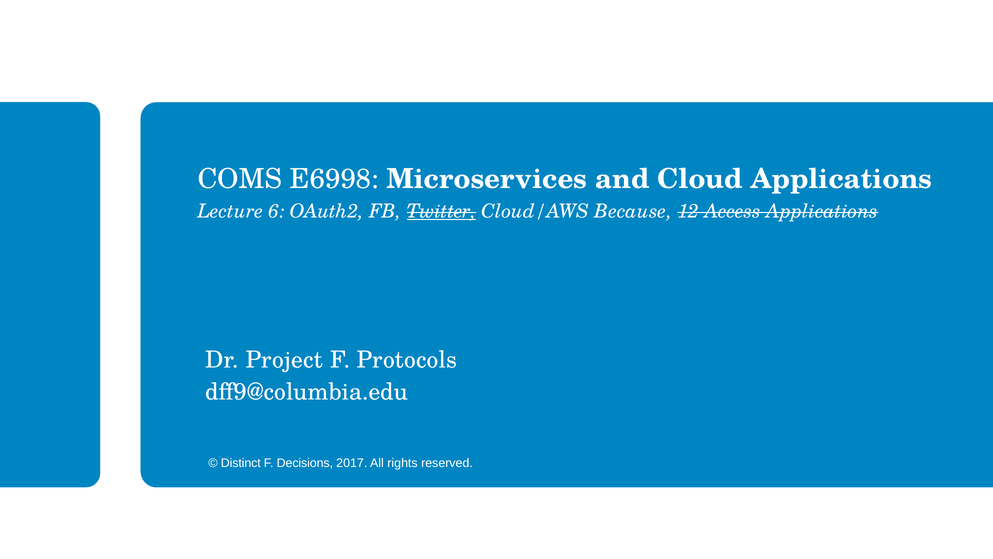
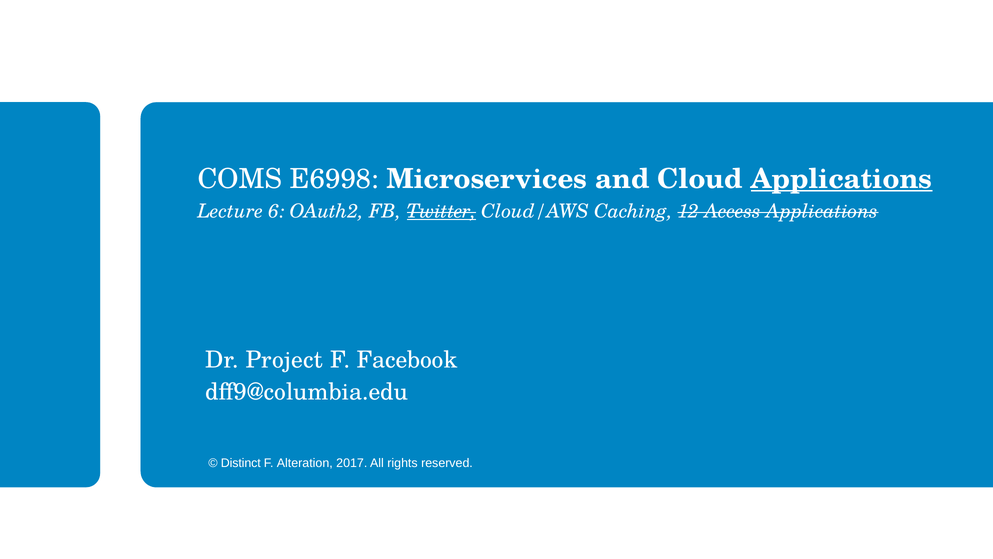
Applications at (842, 179) underline: none -> present
Because: Because -> Caching
Protocols: Protocols -> Facebook
Decisions: Decisions -> Alteration
